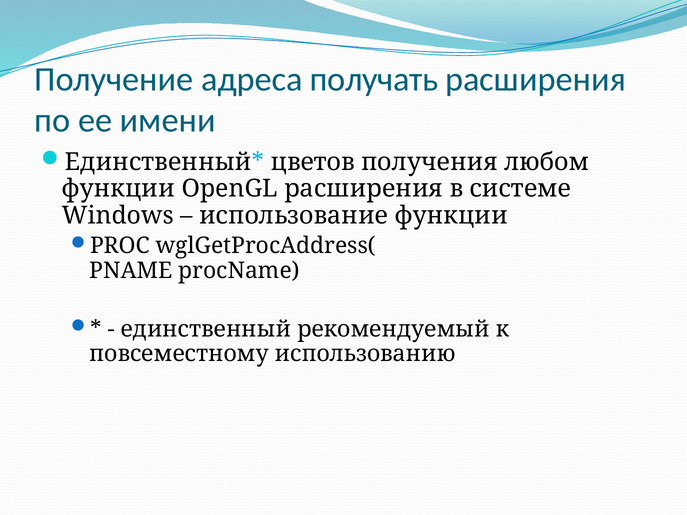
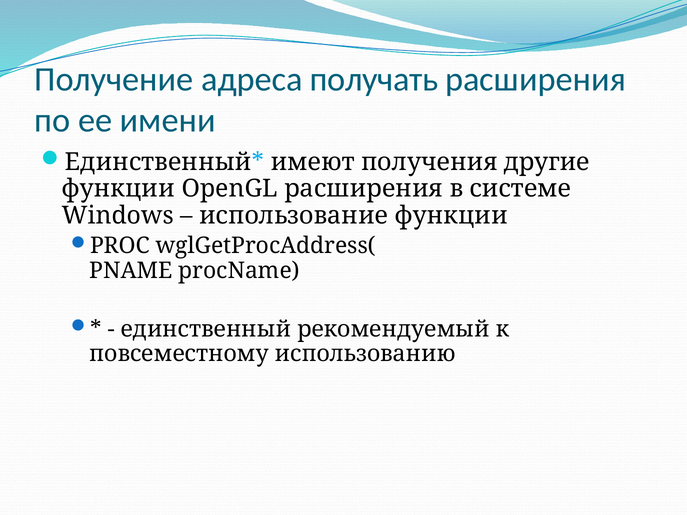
цветов: цветов -> имеют
любом: любом -> другие
